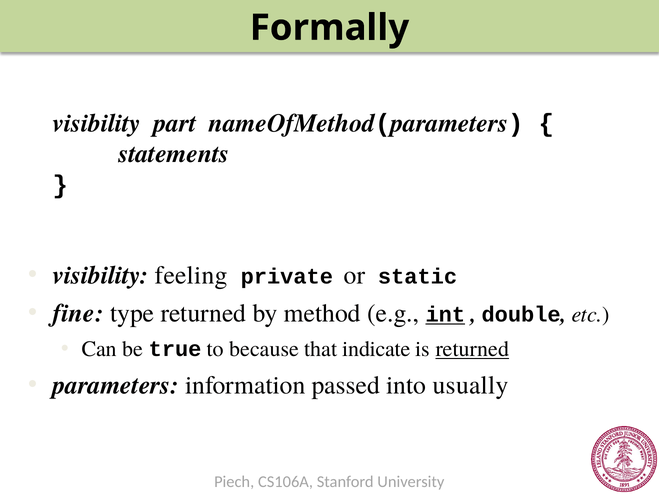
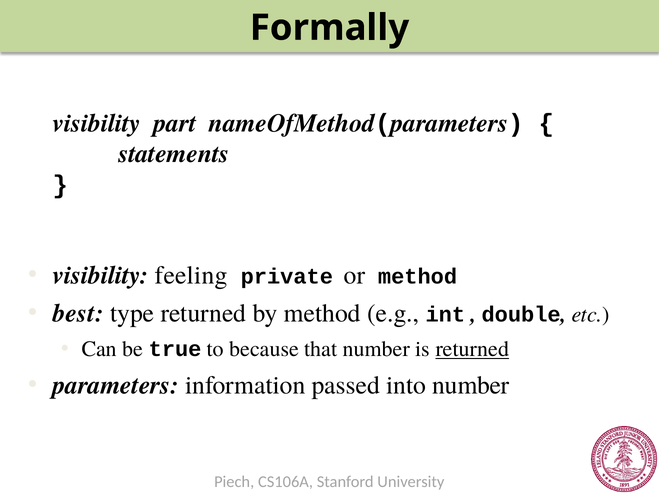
or static: static -> method
fine: fine -> best
int underline: present -> none
that indicate: indicate -> number
into usually: usually -> number
